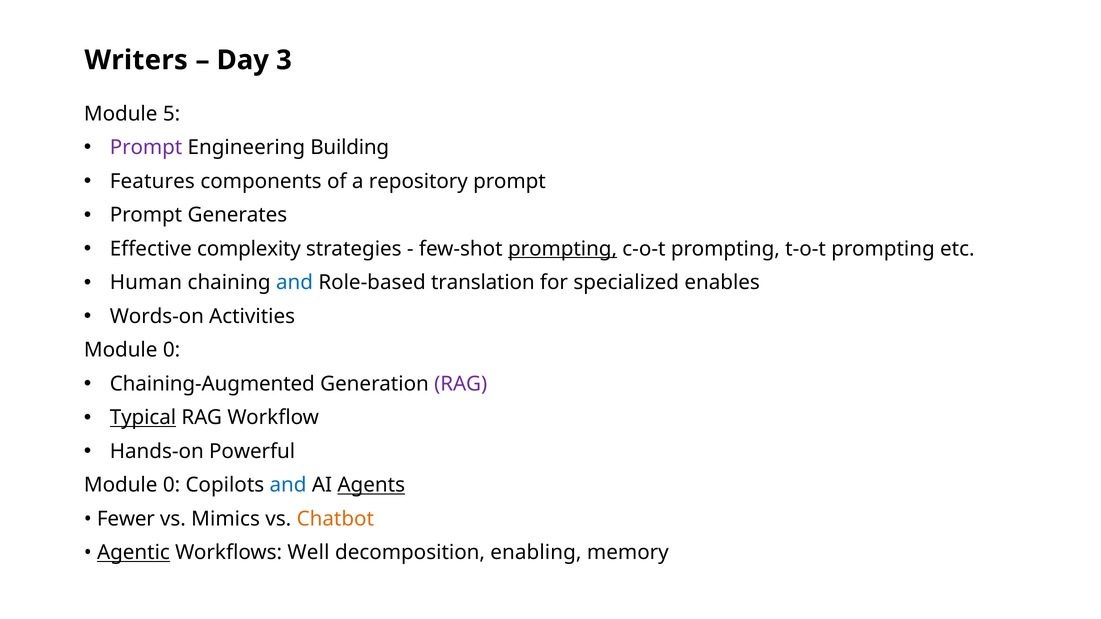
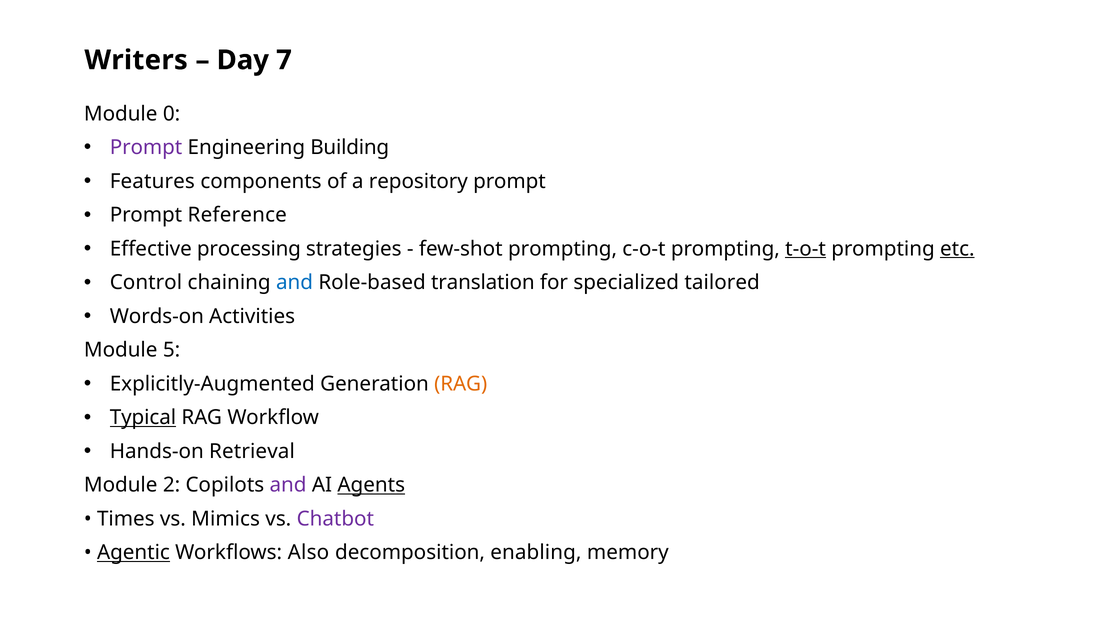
3: 3 -> 7
5: 5 -> 0
Generates: Generates -> Reference
complexity: complexity -> processing
prompting at (563, 249) underline: present -> none
t-o-t underline: none -> present
etc underline: none -> present
Human: Human -> Control
enables: enables -> tailored
0 at (172, 350): 0 -> 5
Chaining-Augmented: Chaining-Augmented -> Explicitly-Augmented
RAG at (461, 384) colour: purple -> orange
Powerful: Powerful -> Retrieval
0 at (172, 485): 0 -> 2
and at (288, 485) colour: blue -> purple
Fewer: Fewer -> Times
Chatbot colour: orange -> purple
Well: Well -> Also
